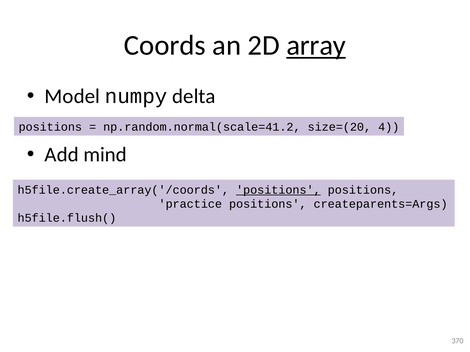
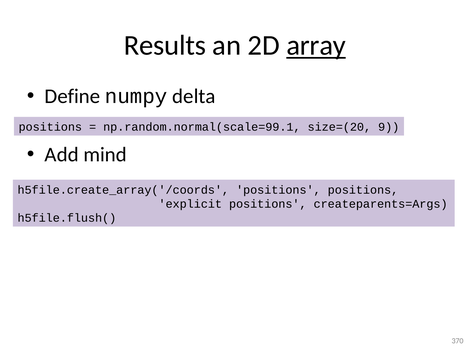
Coords: Coords -> Results
Model: Model -> Define
np.random.normal(scale=41.2: np.random.normal(scale=41.2 -> np.random.normal(scale=99.1
4: 4 -> 9
positions at (278, 190) underline: present -> none
practice: practice -> explicit
